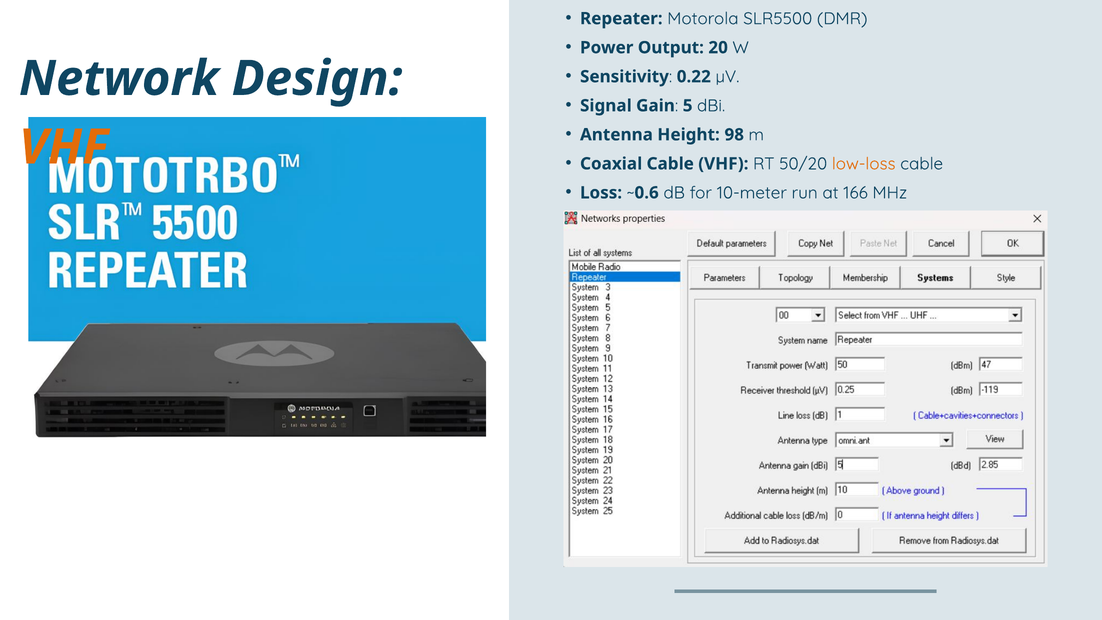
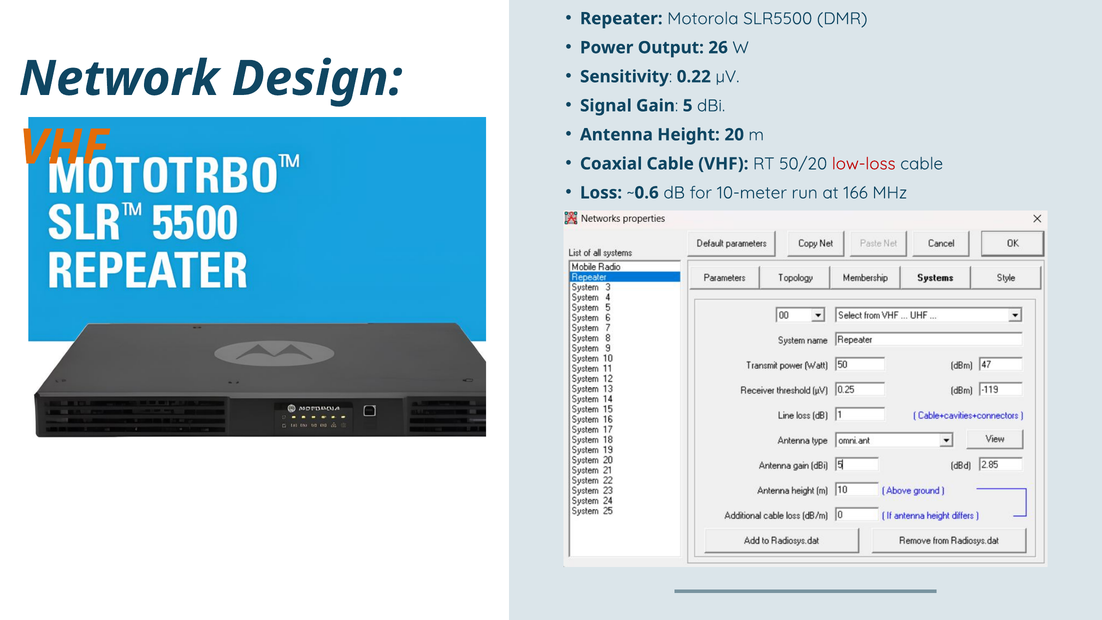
20: 20 -> 26
98: 98 -> 20
low-loss colour: orange -> red
